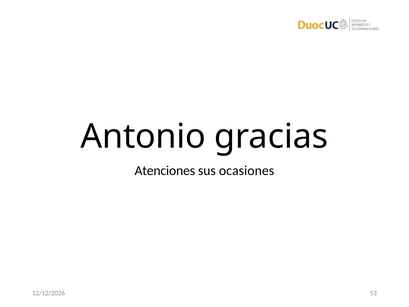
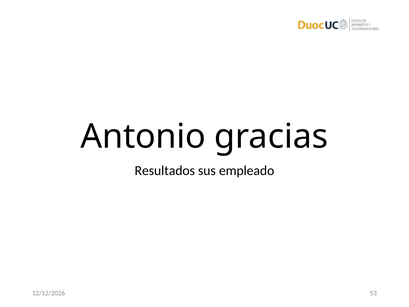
Atenciones: Atenciones -> Resultados
ocasiones: ocasiones -> empleado
